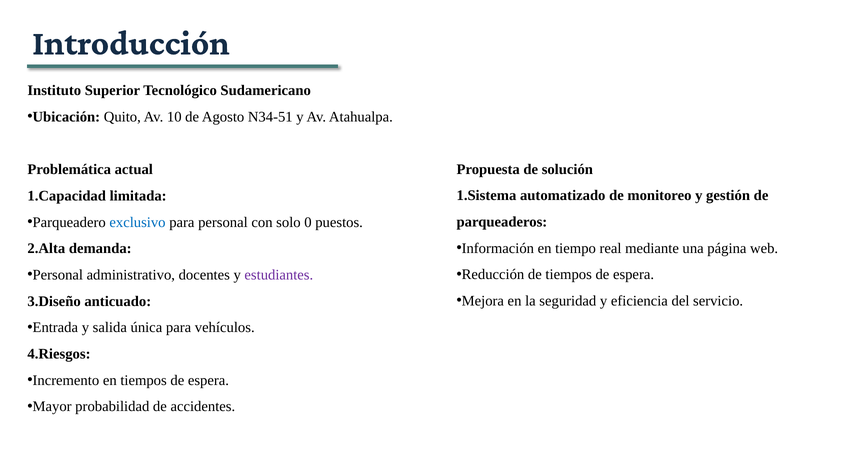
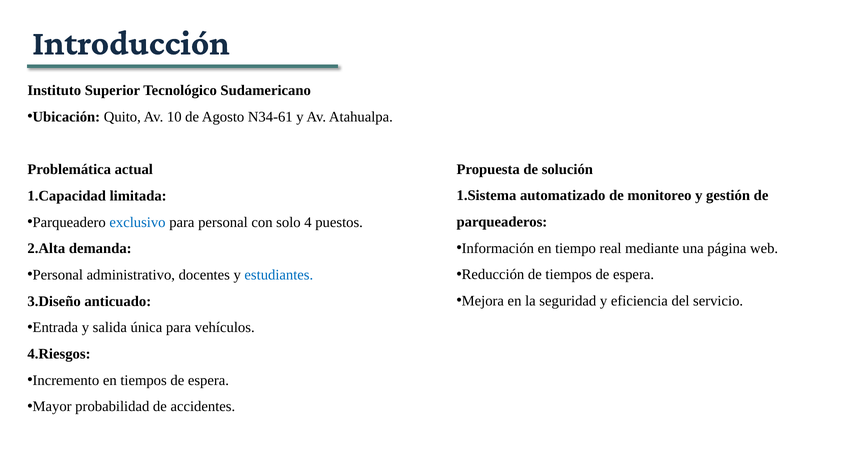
N34-51: N34-51 -> N34-61
0: 0 -> 4
estudiantes colour: purple -> blue
